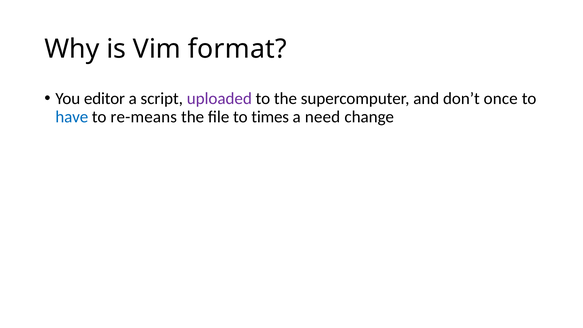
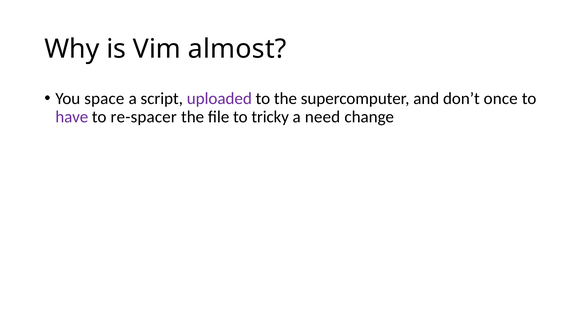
format: format -> almost
editor: editor -> space
have colour: blue -> purple
re-means: re-means -> re-spacer
times: times -> tricky
